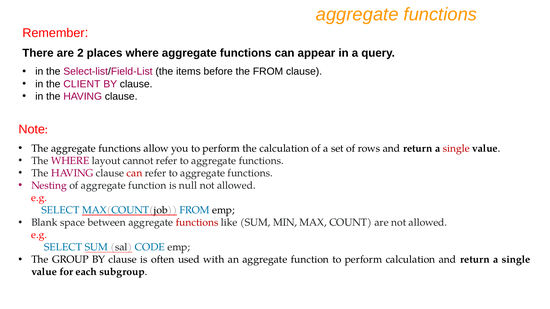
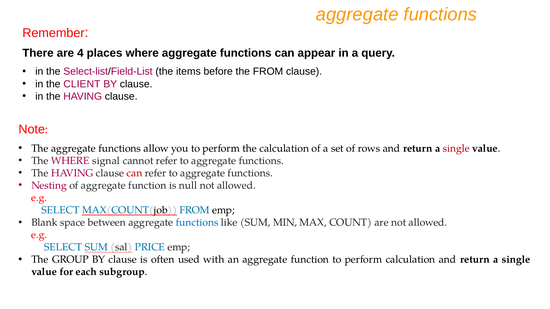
2: 2 -> 4
layout: layout -> signal
functions at (197, 223) colour: red -> blue
CODE: CODE -> PRICE
